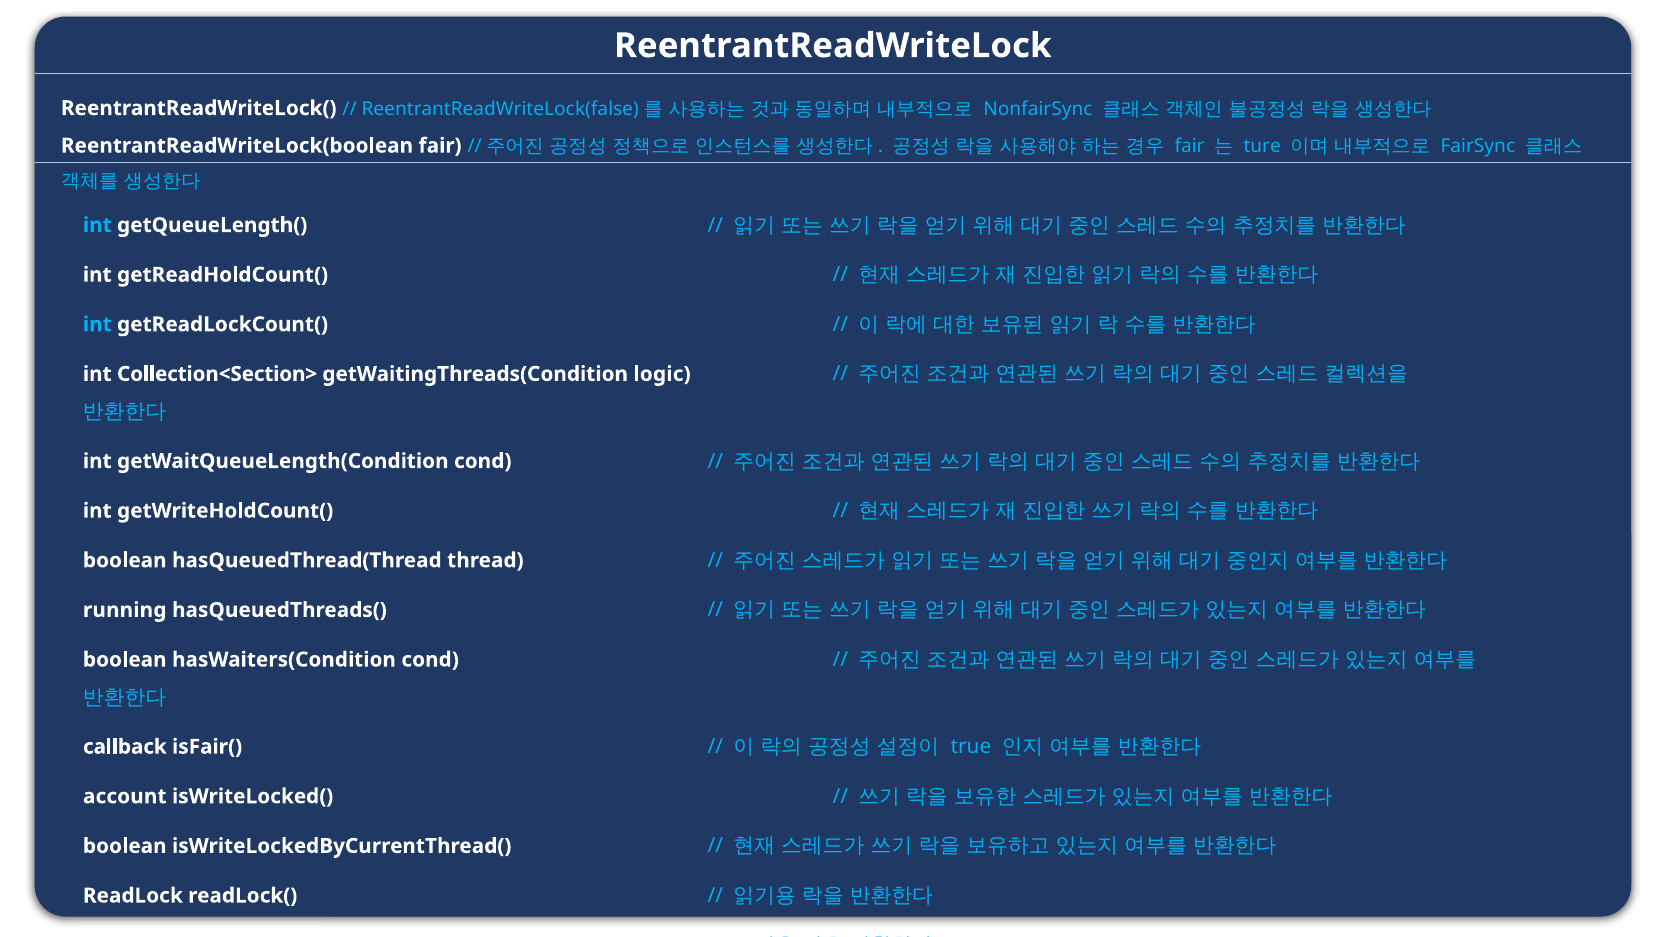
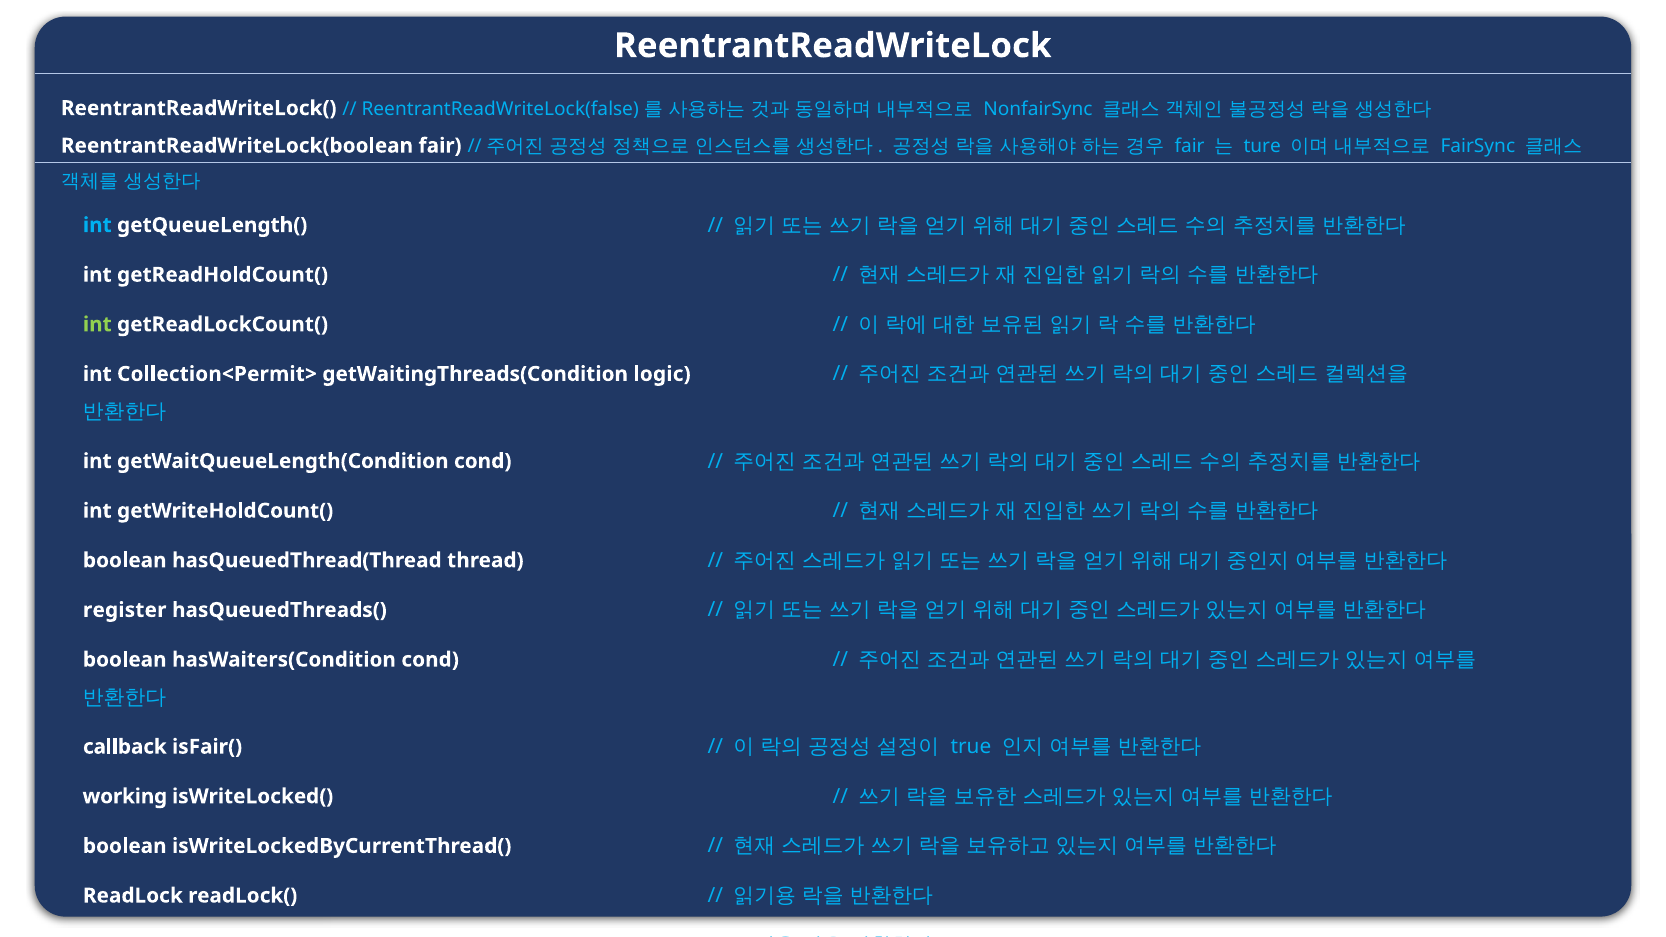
int at (97, 324) colour: light blue -> light green
Collection<Section>: Collection<Section> -> Collection<Permit>
running: running -> register
account: account -> working
